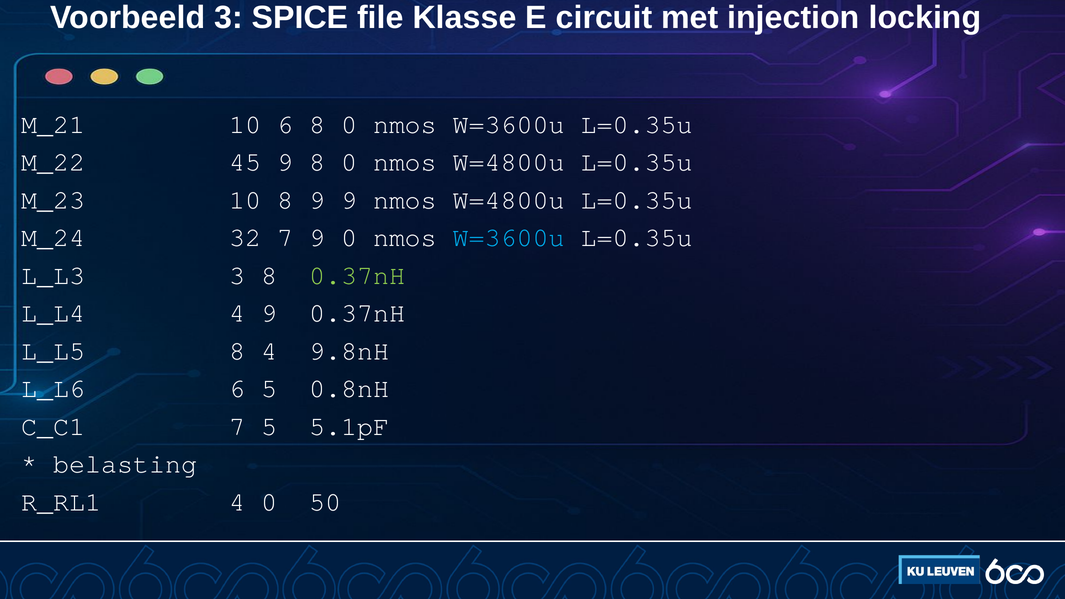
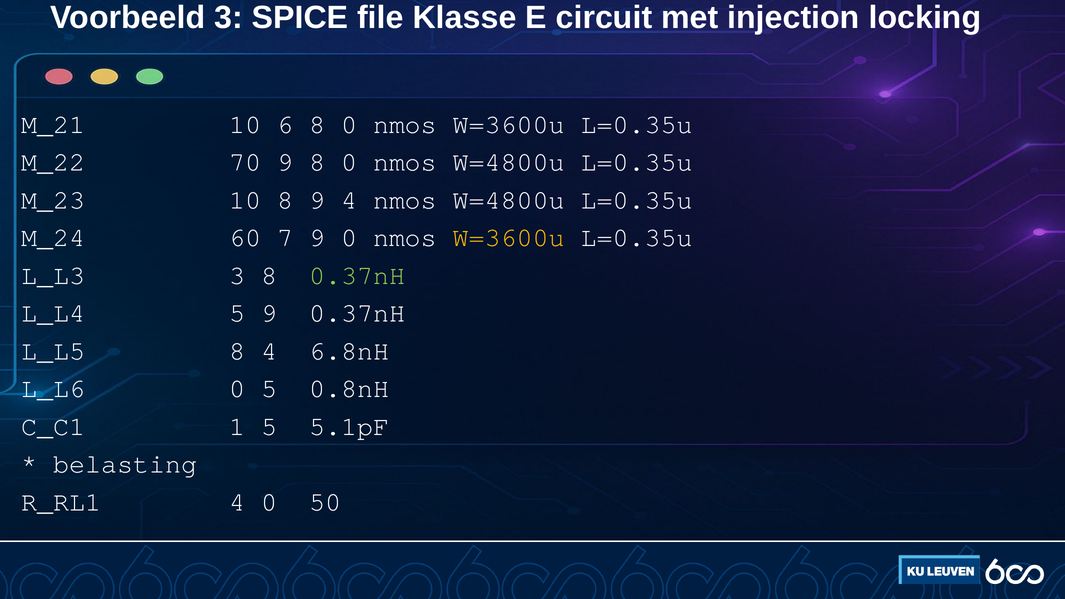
45: 45 -> 70
9 9: 9 -> 4
32: 32 -> 60
W=3600u at (509, 238) colour: light blue -> yellow
L_L4 4: 4 -> 5
9.8nH: 9.8nH -> 6.8nH
L_L6 6: 6 -> 0
C_C1 7: 7 -> 1
